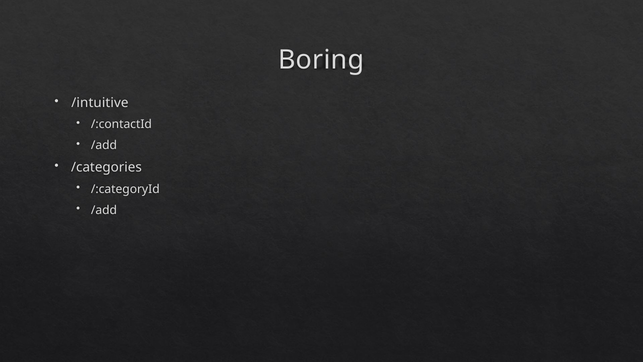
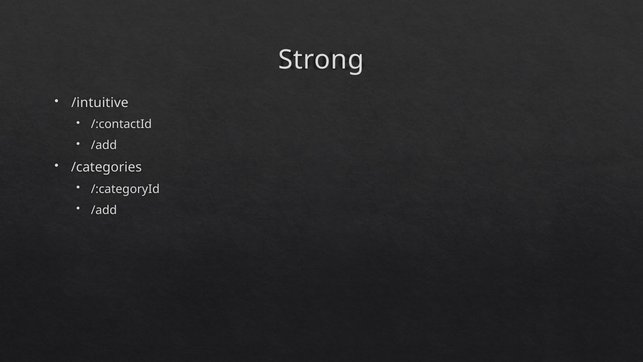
Boring: Boring -> Strong
